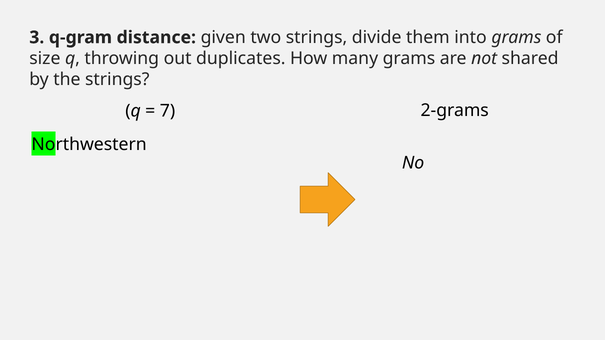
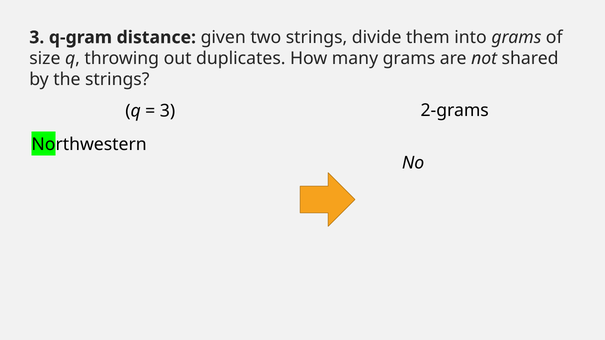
7 at (168, 111): 7 -> 3
